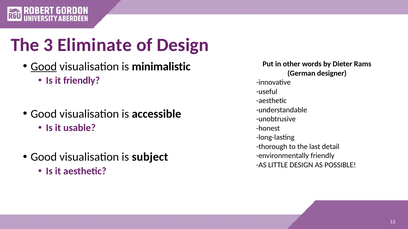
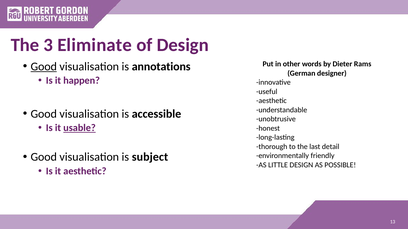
minimalistic: minimalistic -> annotations
it friendly: friendly -> happen
usable underline: none -> present
